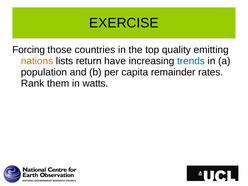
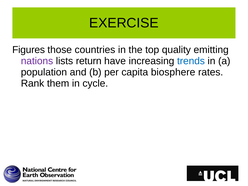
Forcing: Forcing -> Figures
nations colour: orange -> purple
remainder: remainder -> biosphere
watts: watts -> cycle
